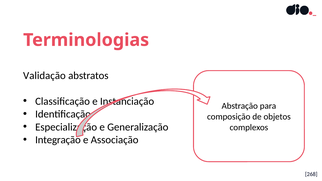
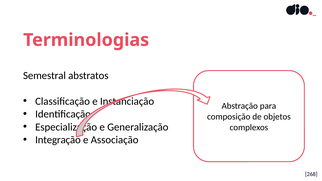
Validação: Validação -> Semestral
